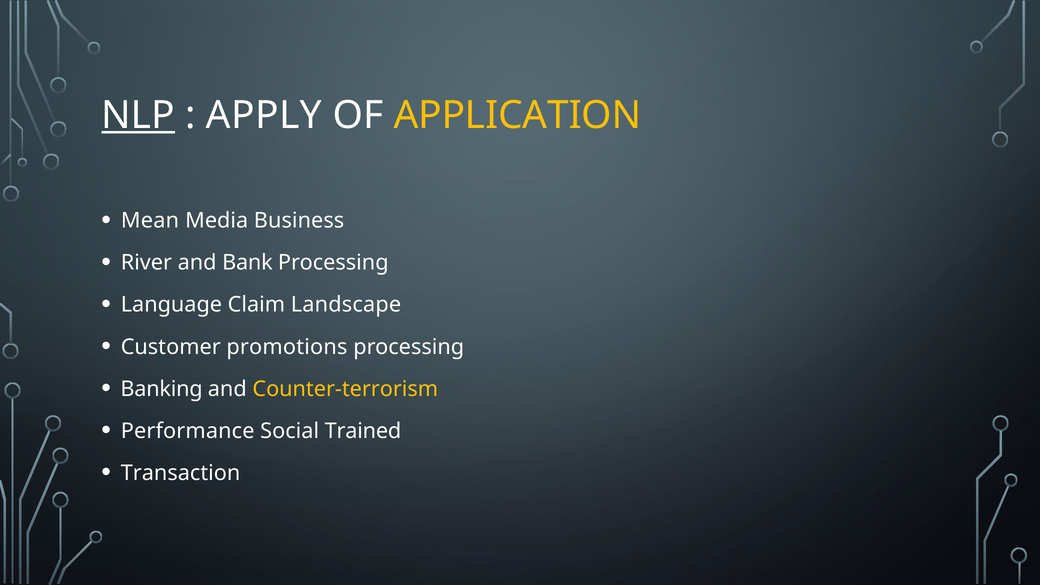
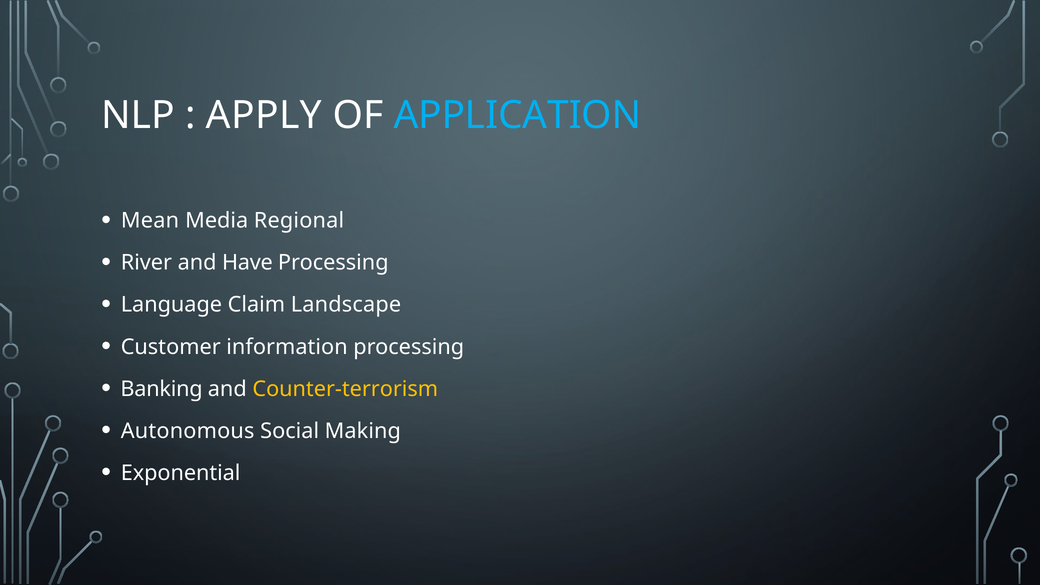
NLP underline: present -> none
APPLICATION colour: yellow -> light blue
Business: Business -> Regional
Bank: Bank -> Have
promotions: promotions -> information
Performance: Performance -> Autonomous
Trained: Trained -> Making
Transaction: Transaction -> Exponential
